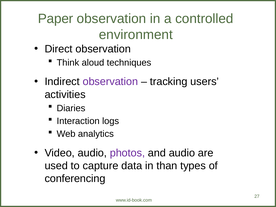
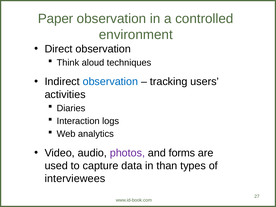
observation at (110, 82) colour: purple -> blue
and audio: audio -> forms
conferencing: conferencing -> interviewees
